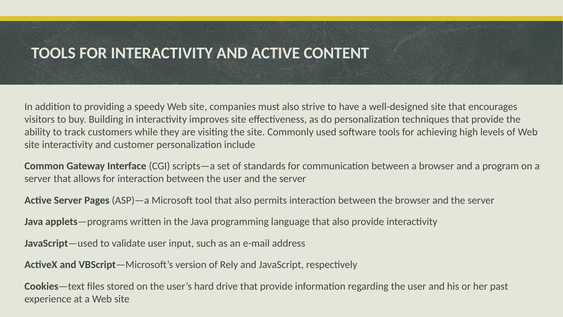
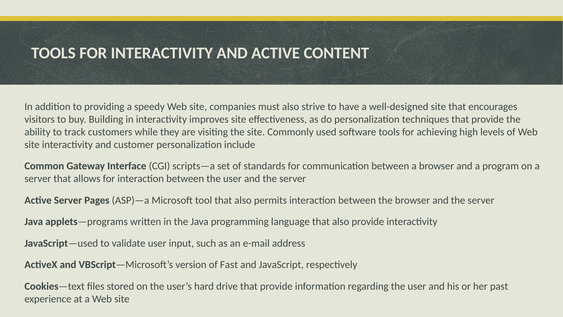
Rely: Rely -> Fast
